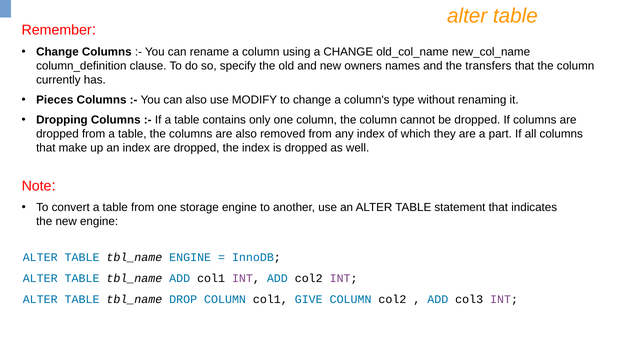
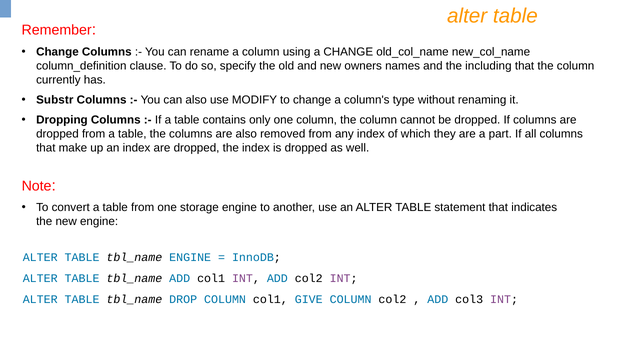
transfers: transfers -> including
Pieces: Pieces -> Substr
